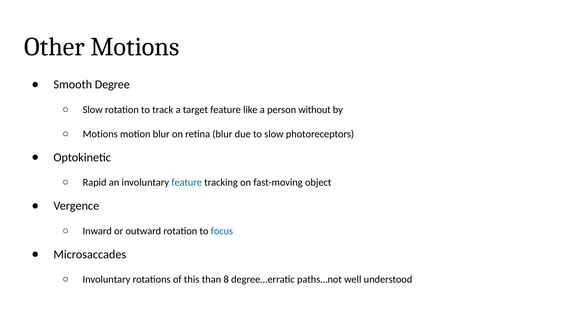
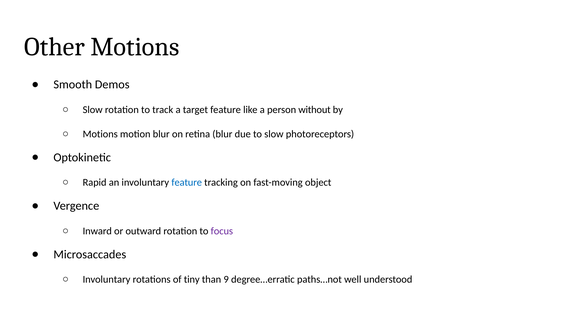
Degree: Degree -> Demos
focus colour: blue -> purple
this: this -> tiny
8: 8 -> 9
